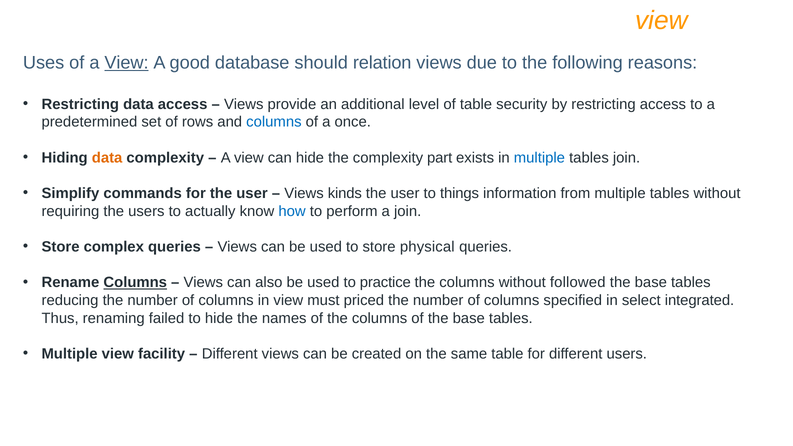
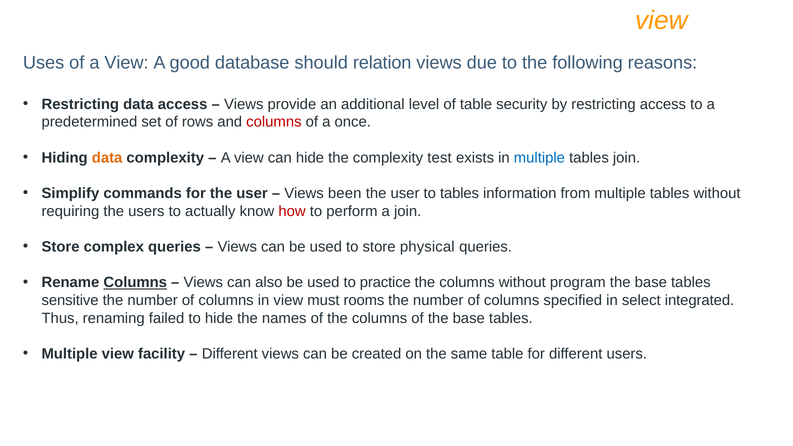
View at (126, 63) underline: present -> none
columns at (274, 122) colour: blue -> red
part: part -> test
kinds: kinds -> been
to things: things -> tables
how colour: blue -> red
followed: followed -> program
reducing: reducing -> sensitive
priced: priced -> rooms
